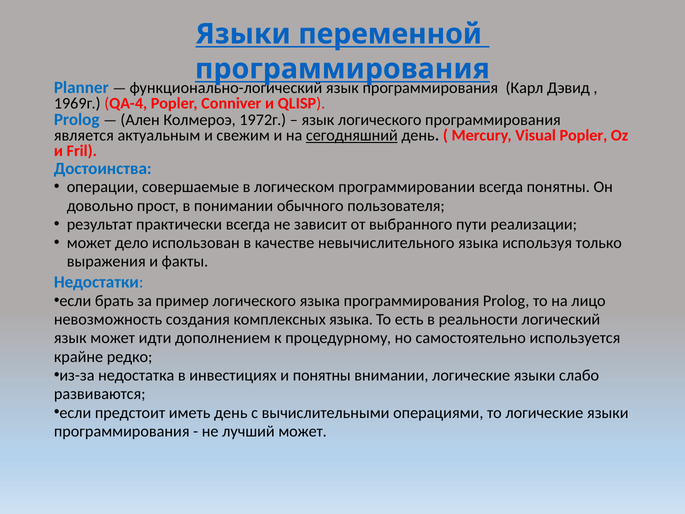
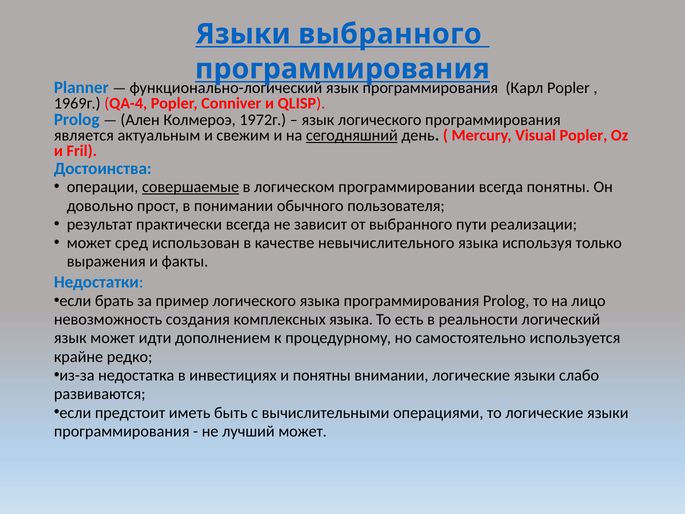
Языки переменной: переменной -> выбранного
Карл Дэвид: Дэвид -> Popler
совершаемые underline: none -> present
дело: дело -> сред
иметь день: день -> быть
